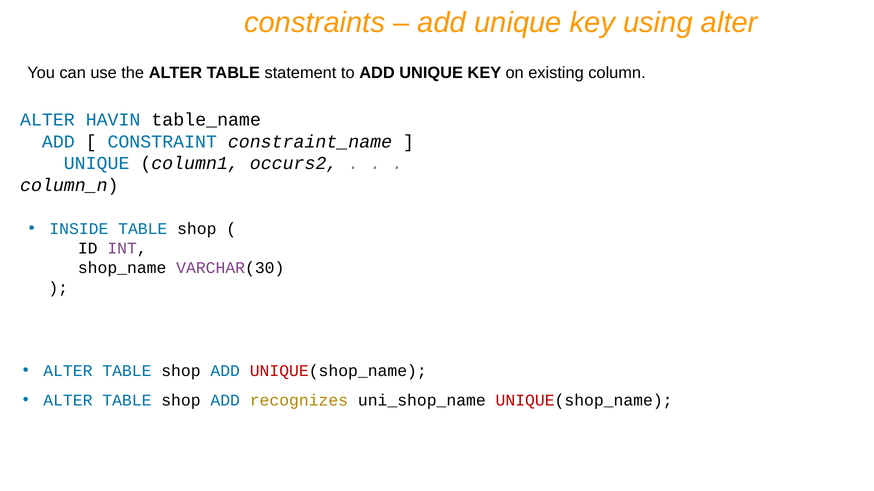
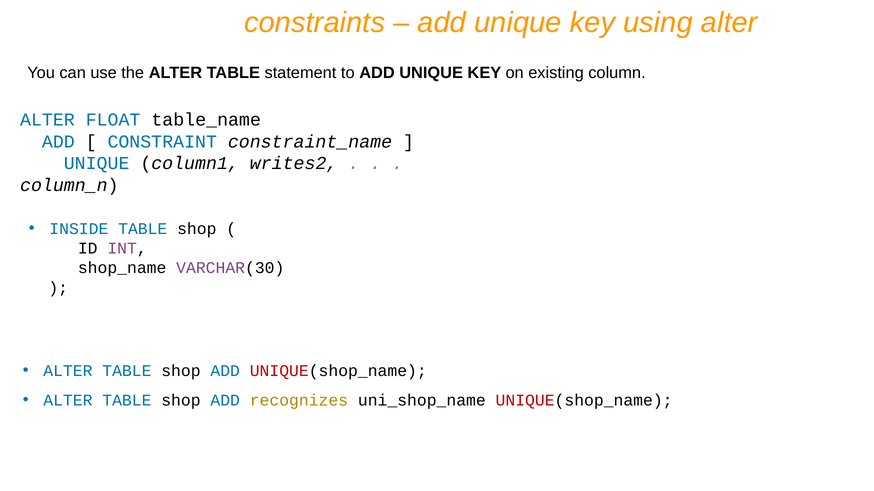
HAVIN: HAVIN -> FLOAT
occurs2: occurs2 -> writes2
